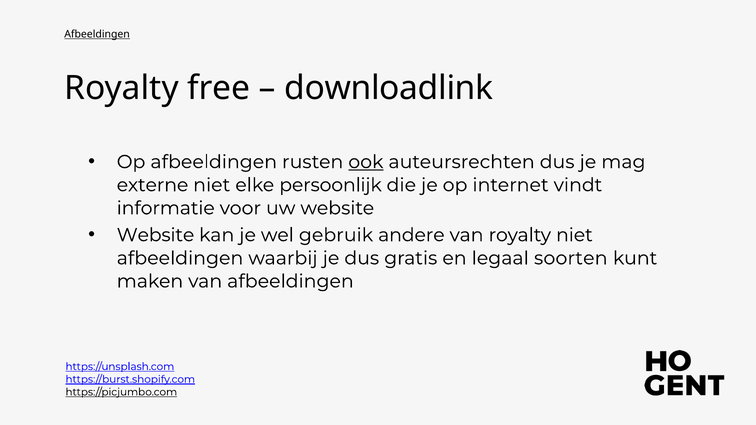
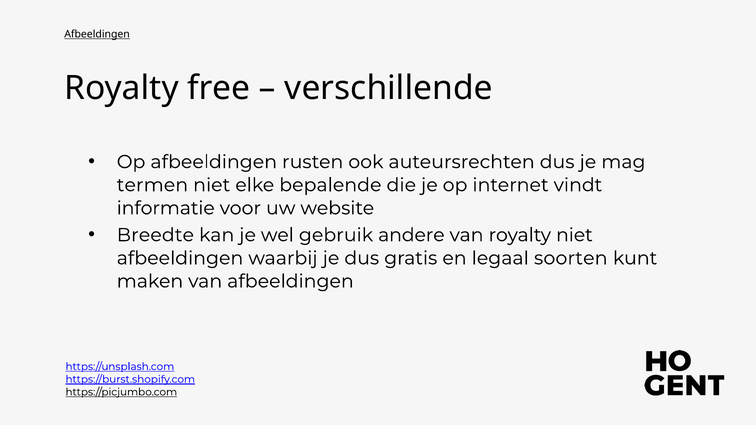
downloadlink: downloadlink -> verschillende
ook underline: present -> none
externe: externe -> termen
persoonlijk: persoonlijk -> bepalende
Website at (156, 235): Website -> Breedte
